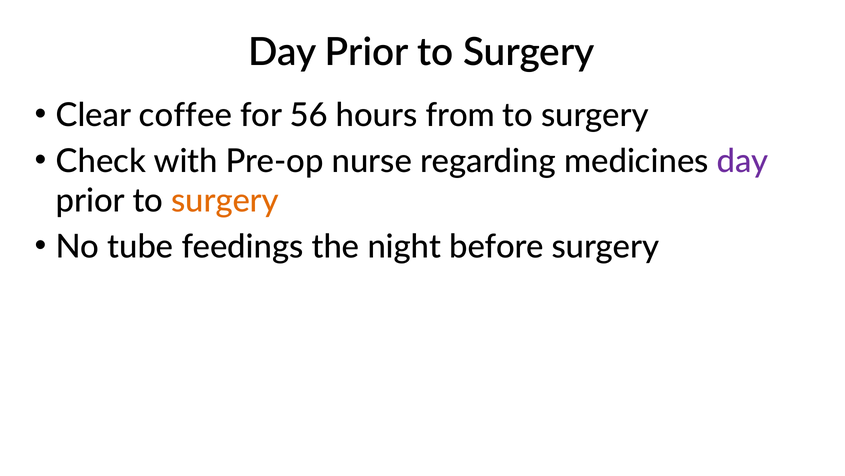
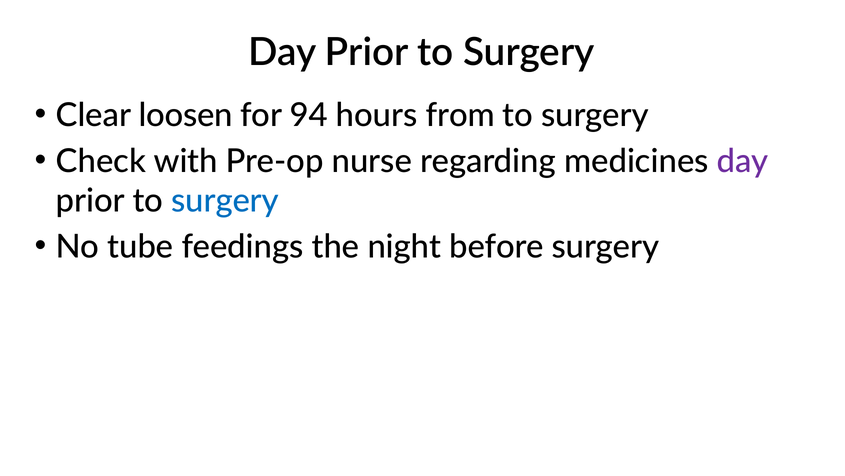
coffee: coffee -> loosen
56: 56 -> 94
surgery at (225, 201) colour: orange -> blue
